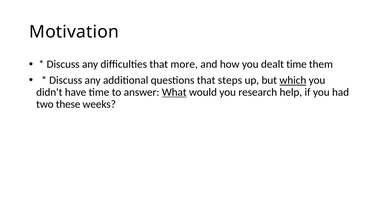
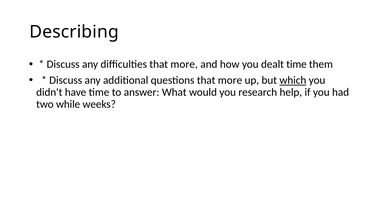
Motivation: Motivation -> Describing
questions that steps: steps -> more
What underline: present -> none
these: these -> while
